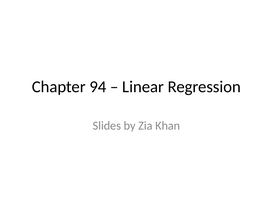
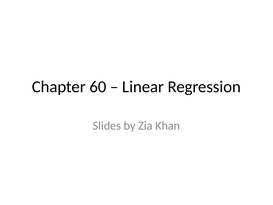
94: 94 -> 60
